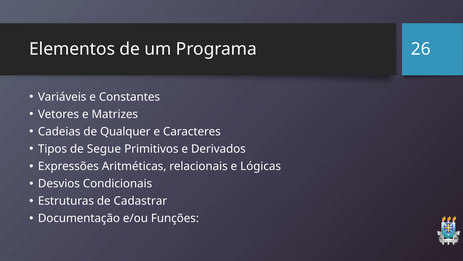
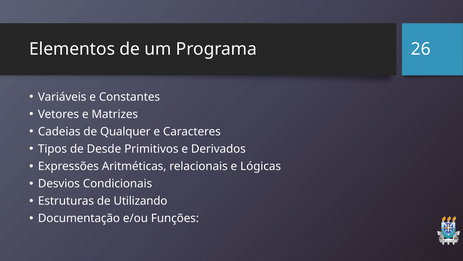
Segue: Segue -> Desde
Cadastrar: Cadastrar -> Utilizando
